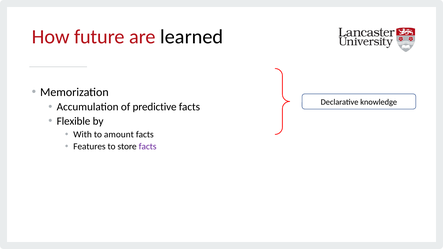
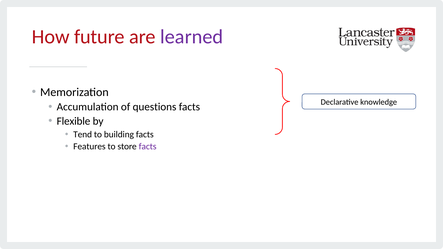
learned colour: black -> purple
predictive: predictive -> questions
With: With -> Tend
amount: amount -> building
